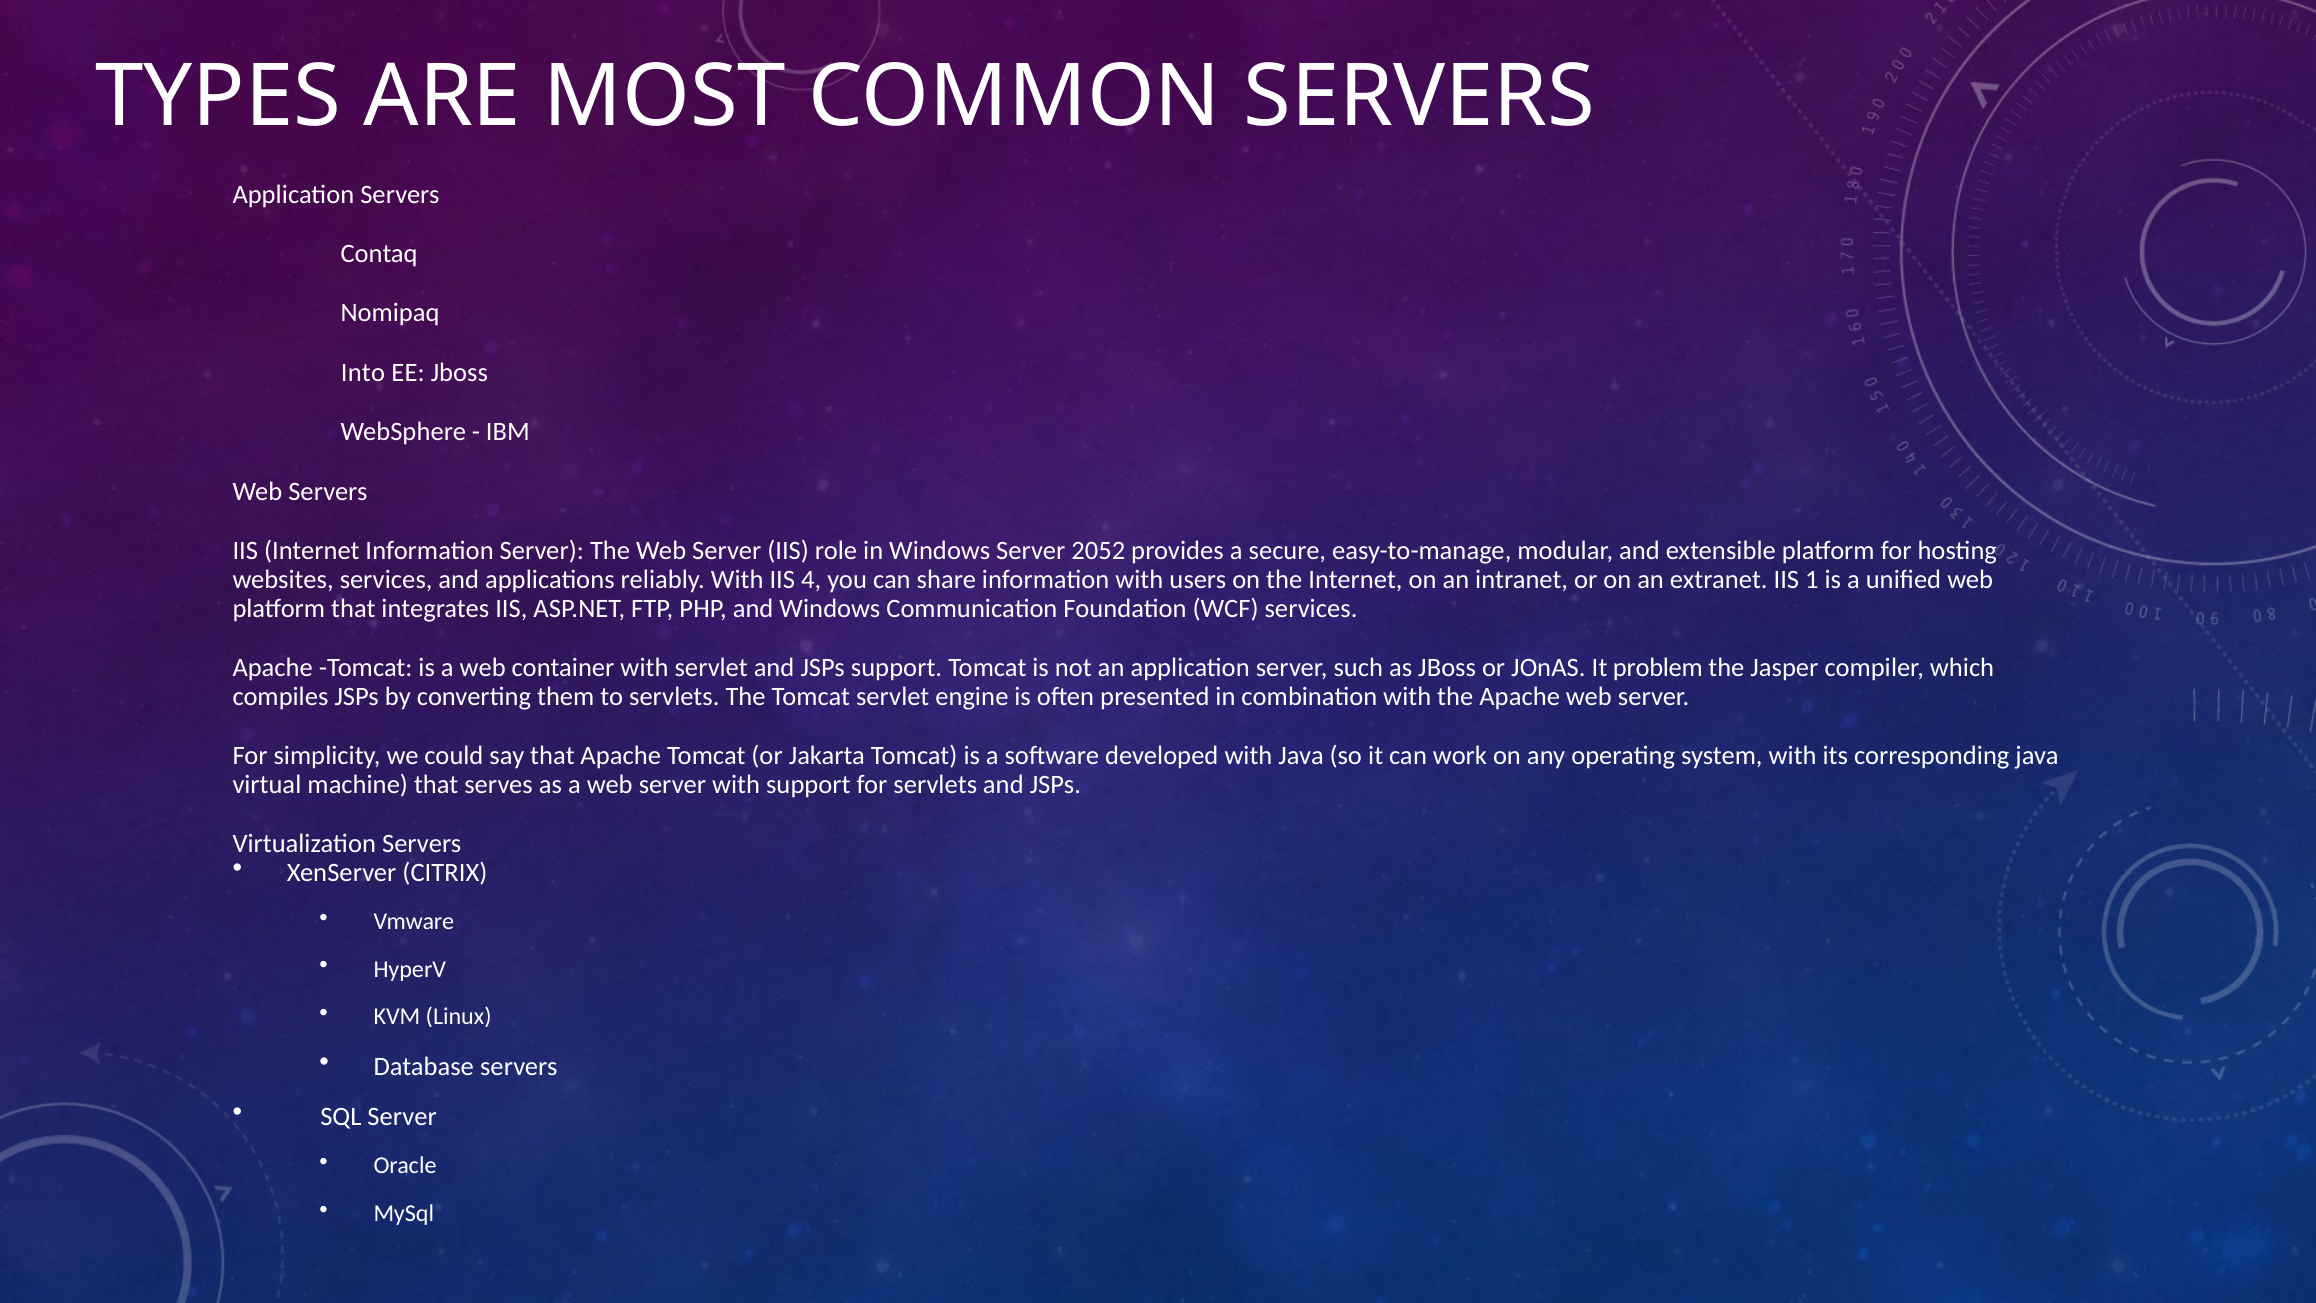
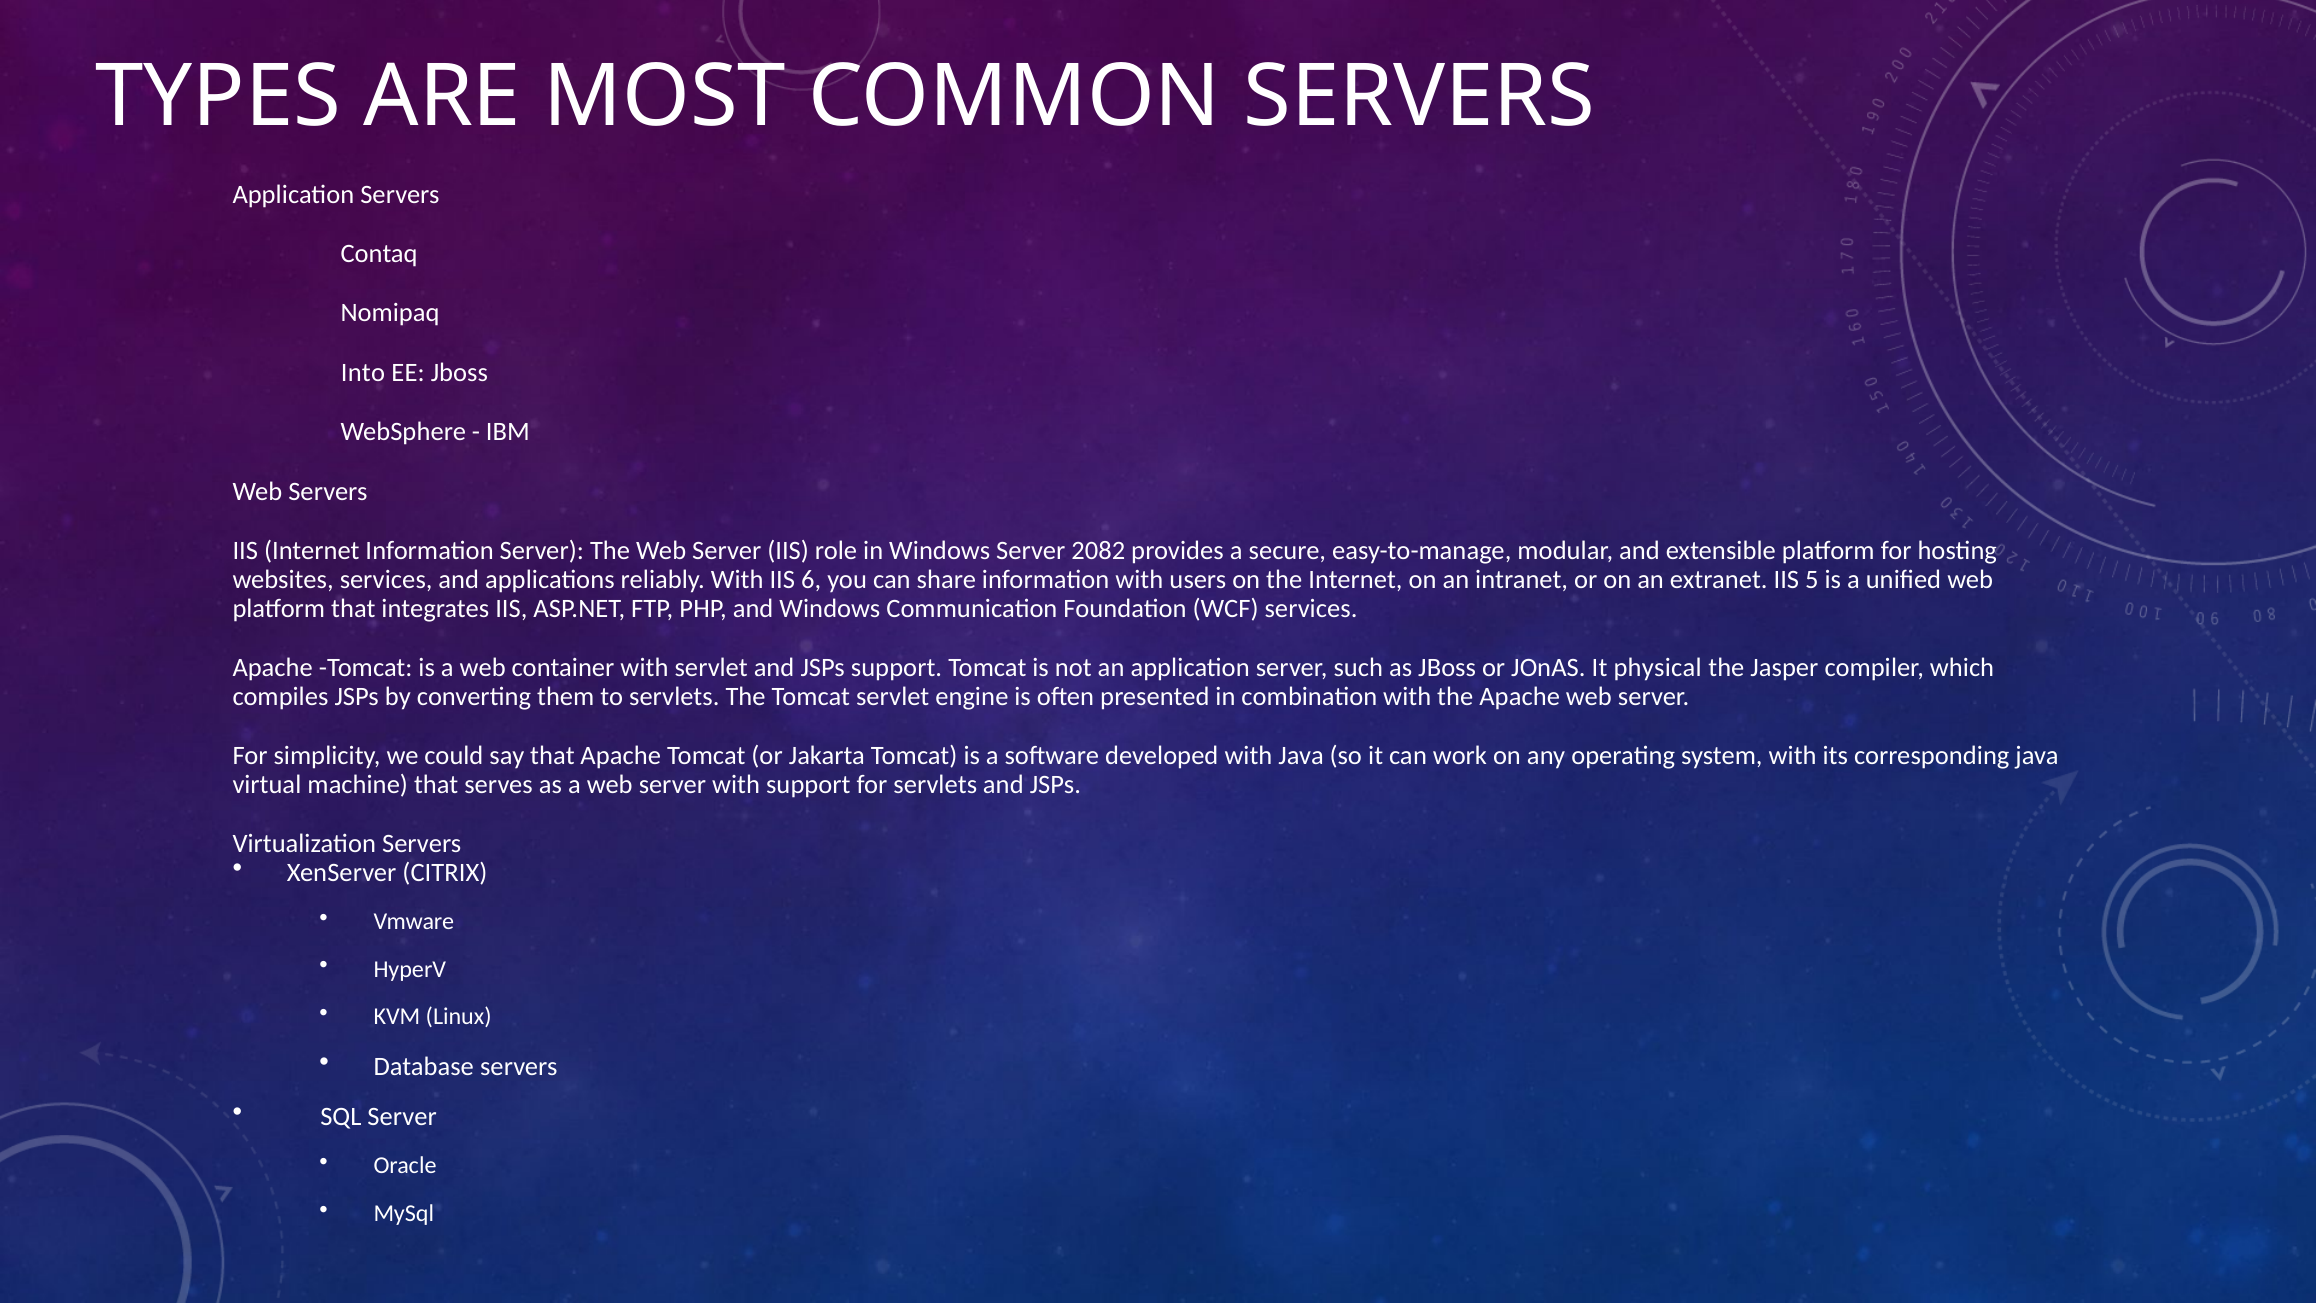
2052: 2052 -> 2082
4: 4 -> 6
1: 1 -> 5
problem: problem -> physical
